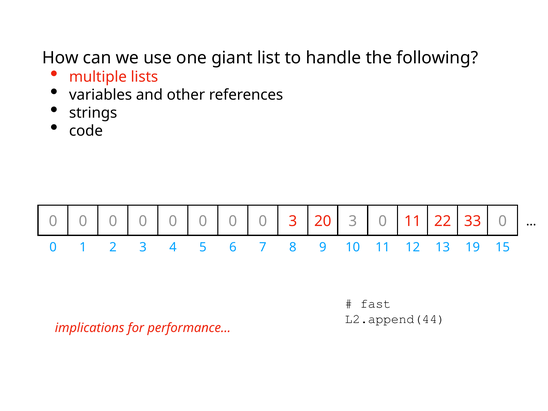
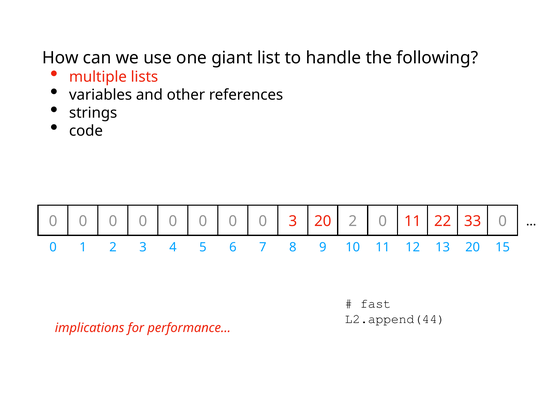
20 3: 3 -> 2
5 19: 19 -> 20
